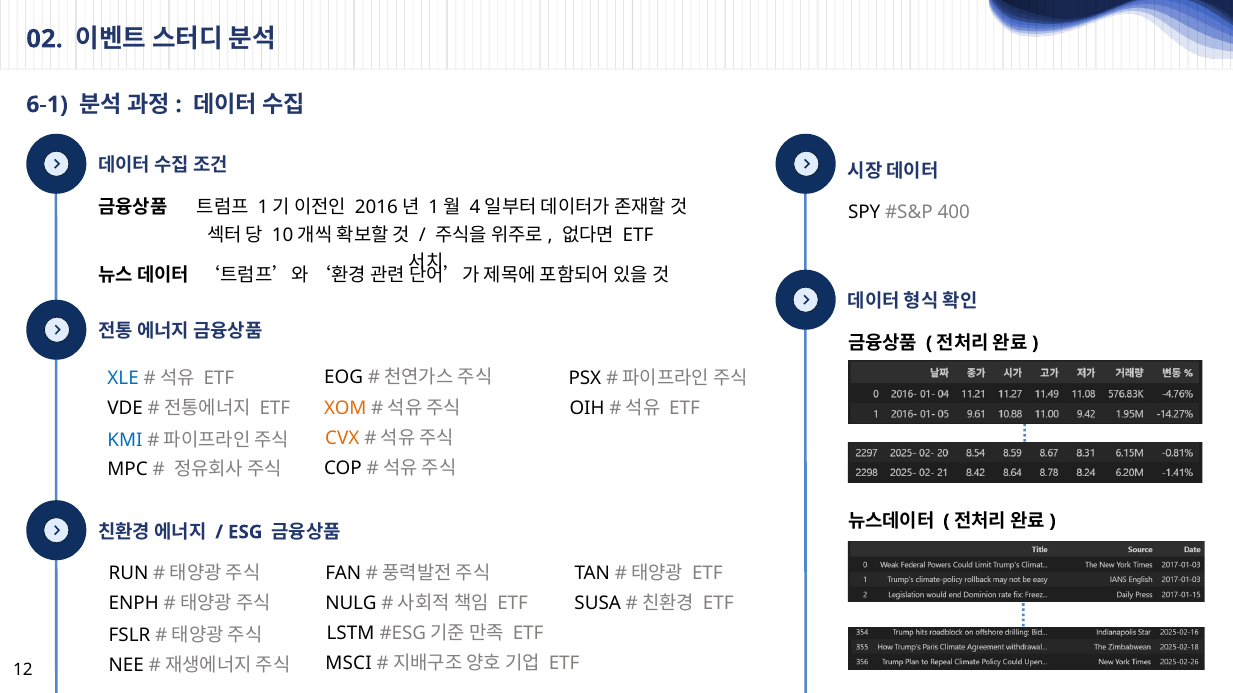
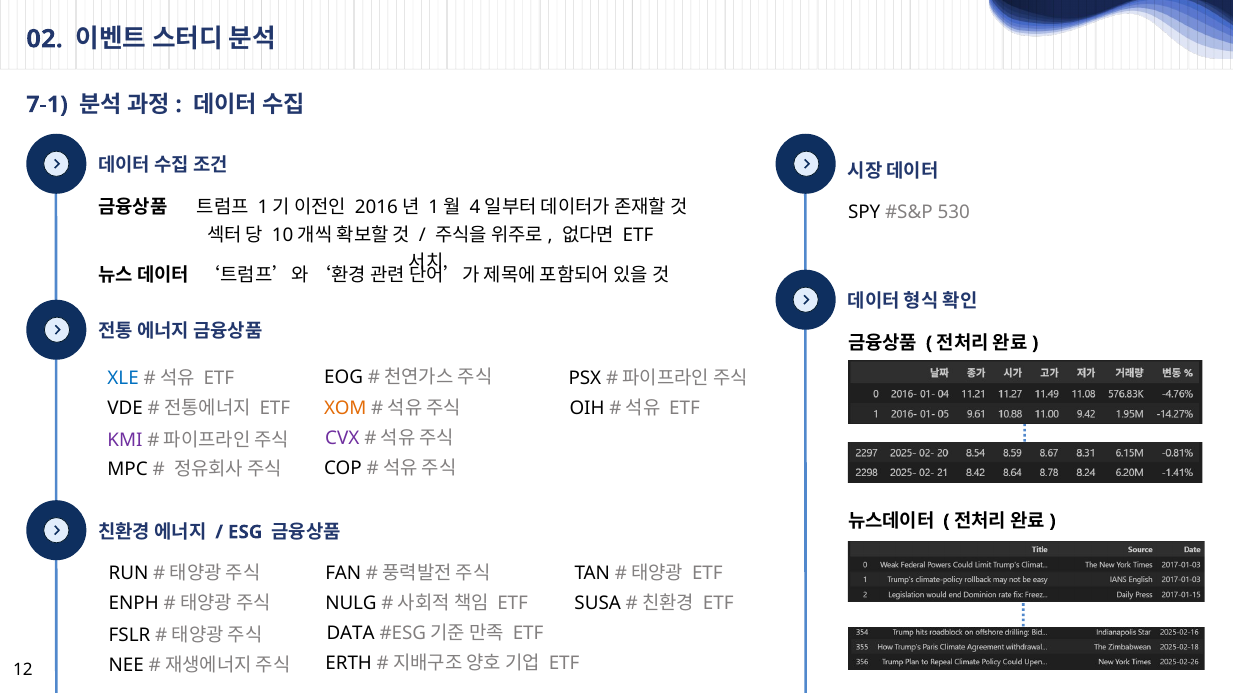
6-1: 6-1 -> 7-1
400: 400 -> 530
CVX colour: orange -> purple
KMI colour: blue -> purple
LSTM: LSTM -> DATA
MSCI: MSCI -> ERTH
